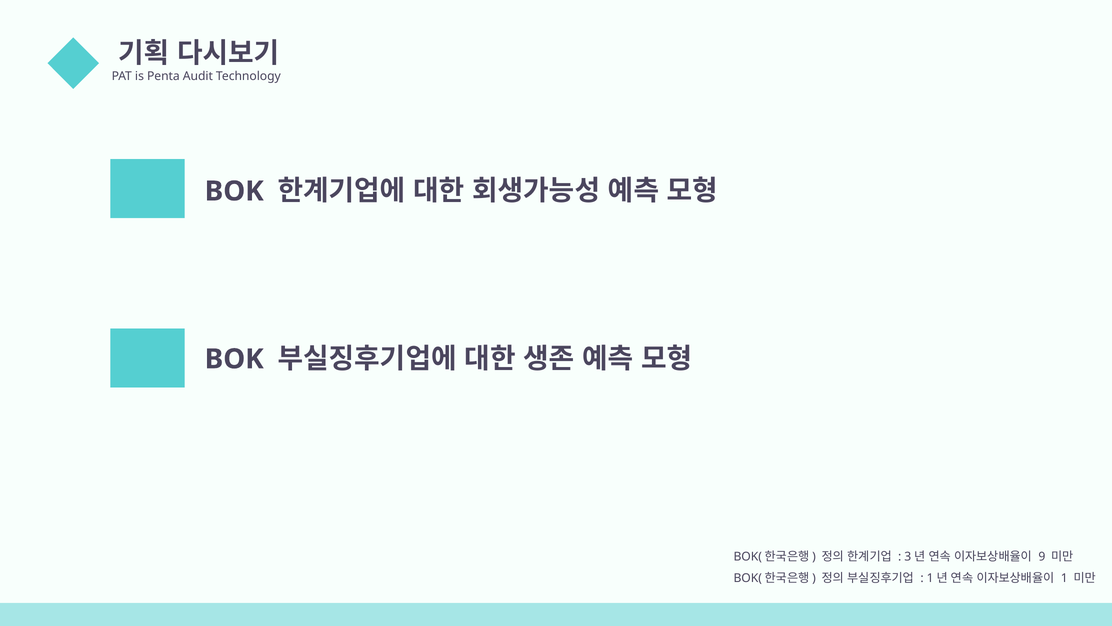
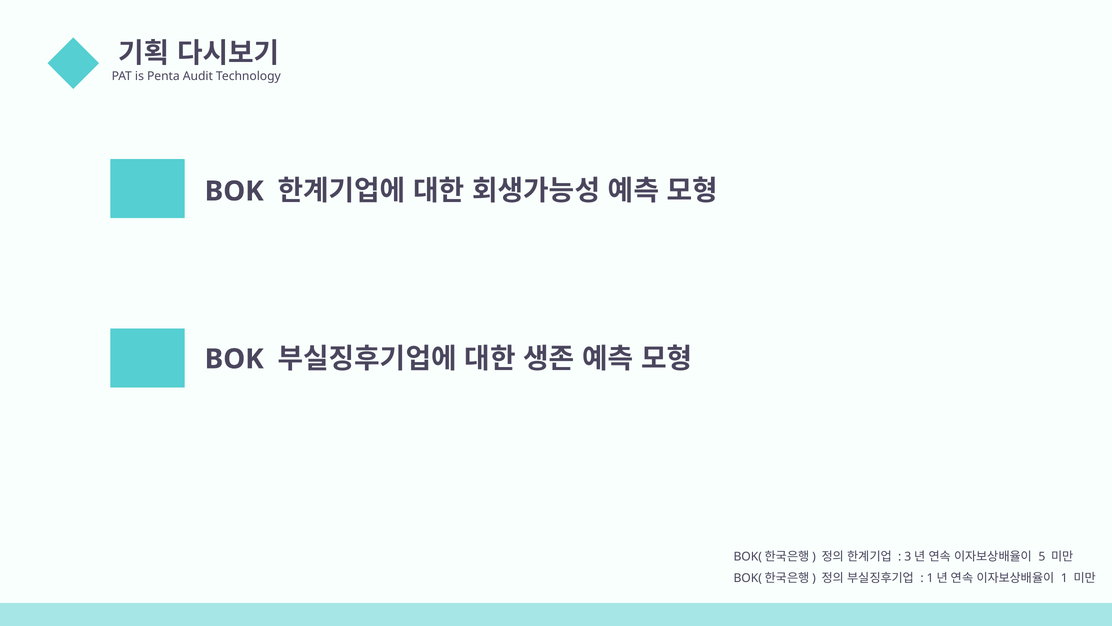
9: 9 -> 5
